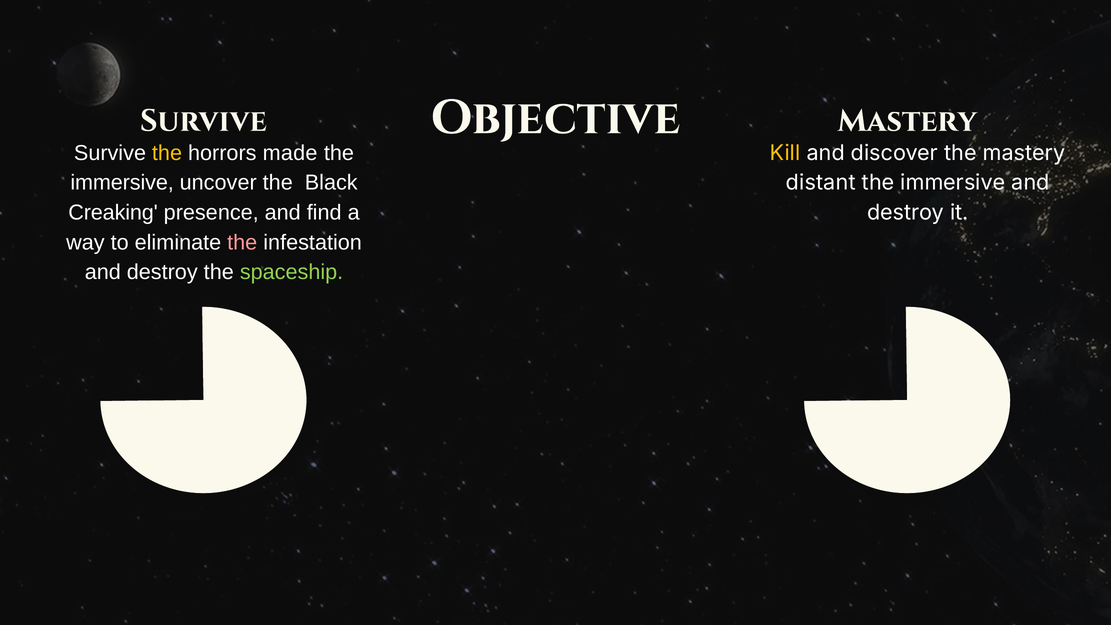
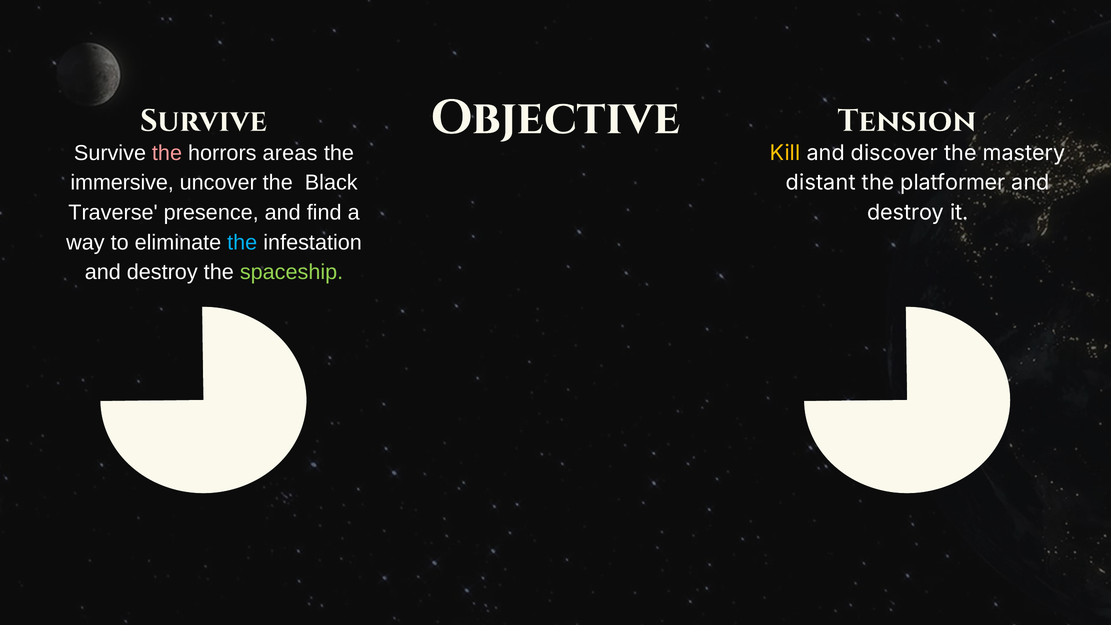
Mastery at (907, 121): Mastery -> Tension
the at (167, 153) colour: yellow -> pink
made: made -> areas
immersive at (953, 183): immersive -> platformer
Creaking: Creaking -> Traverse
the at (242, 242) colour: pink -> light blue
